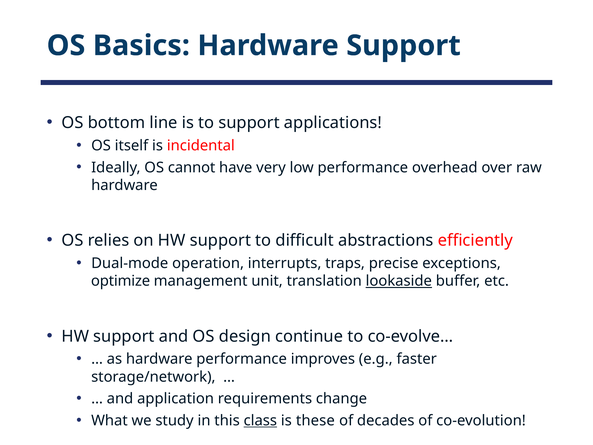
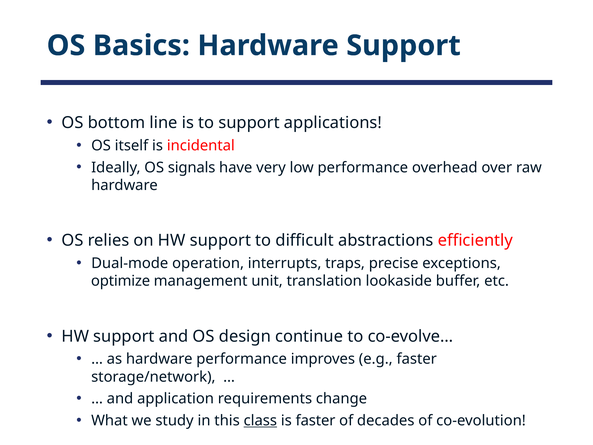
cannot: cannot -> signals
lookaside underline: present -> none
is these: these -> faster
